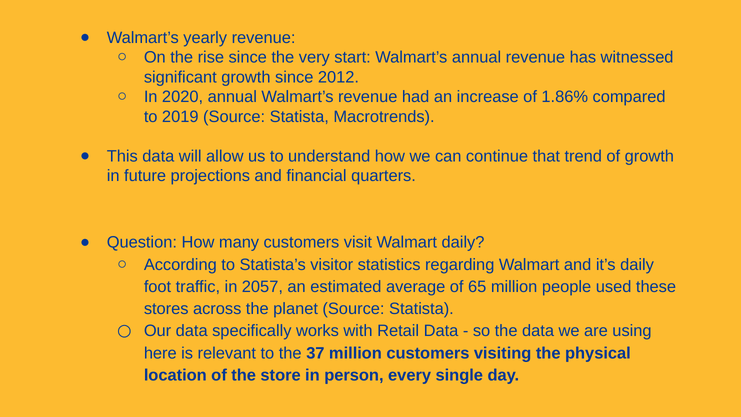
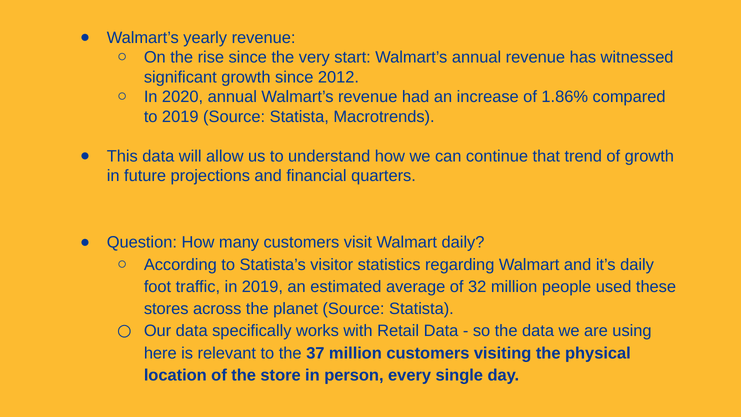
in 2057: 2057 -> 2019
65: 65 -> 32
